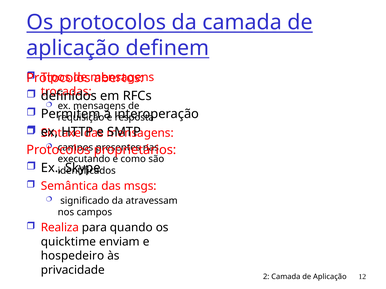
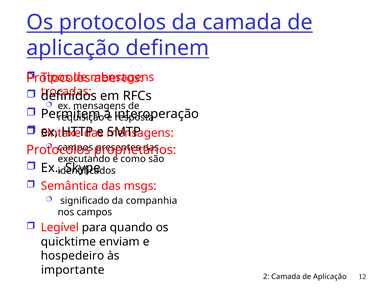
atravessam: atravessam -> companhia
Realiza: Realiza -> Legível
privacidade: privacidade -> importante
